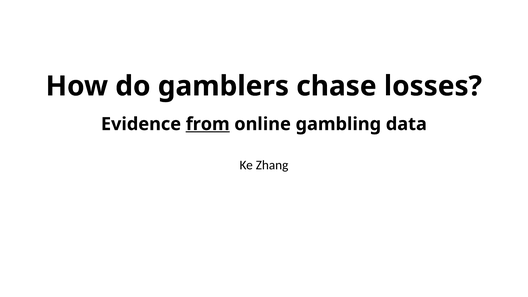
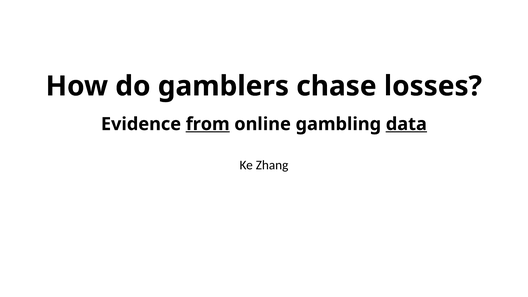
data underline: none -> present
